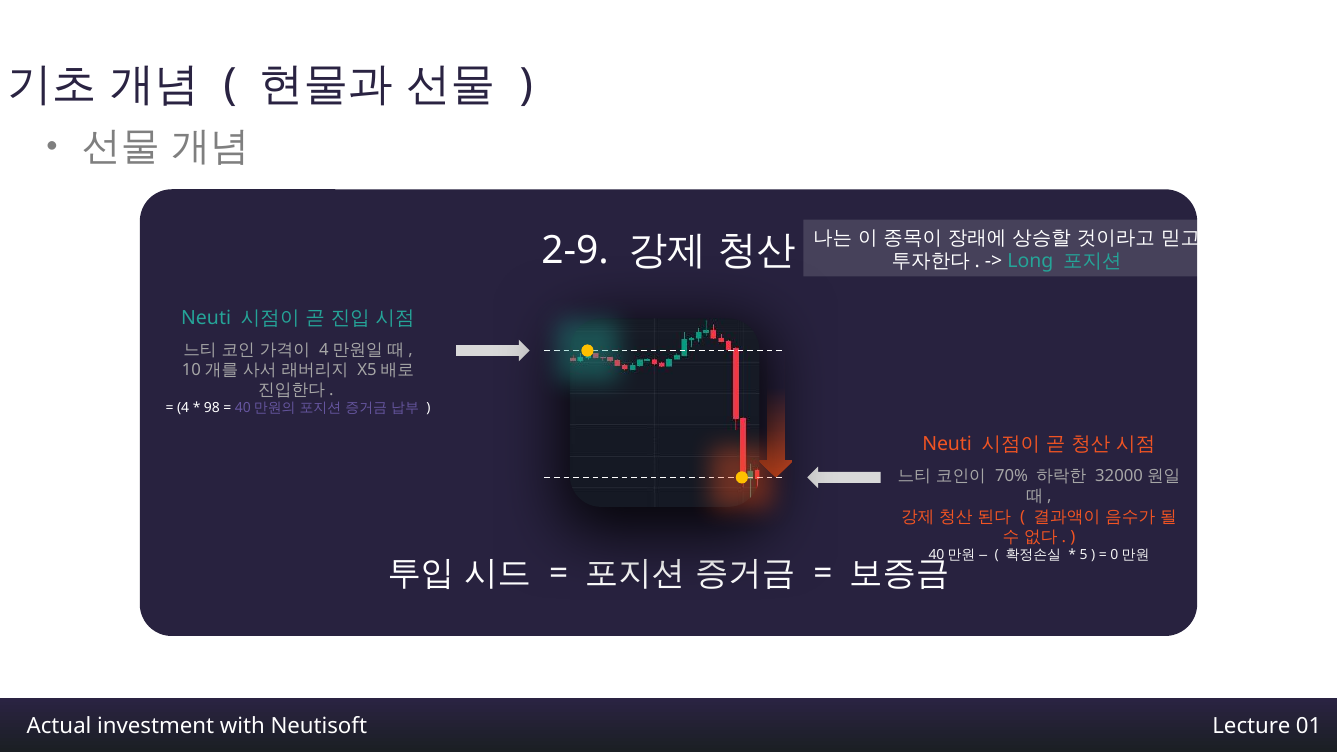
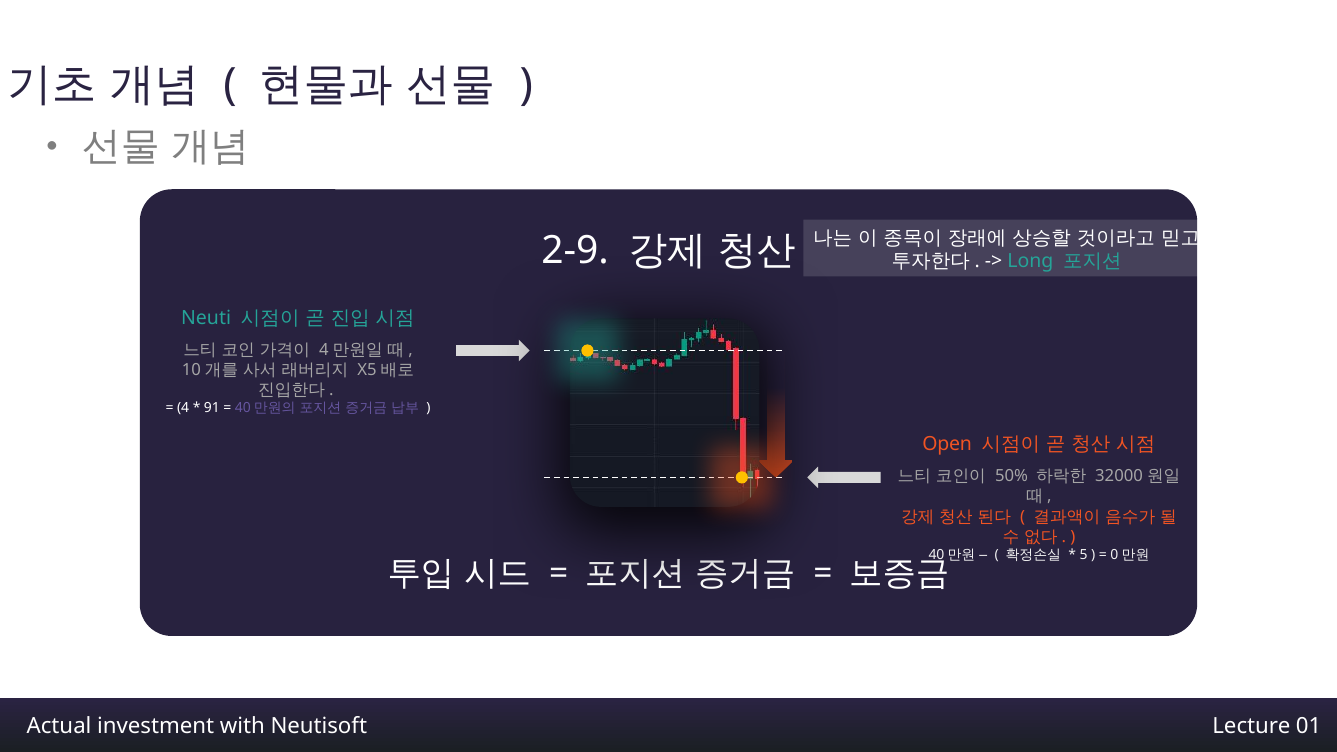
98: 98 -> 91
Neuti at (947, 445): Neuti -> Open
70%: 70% -> 50%
